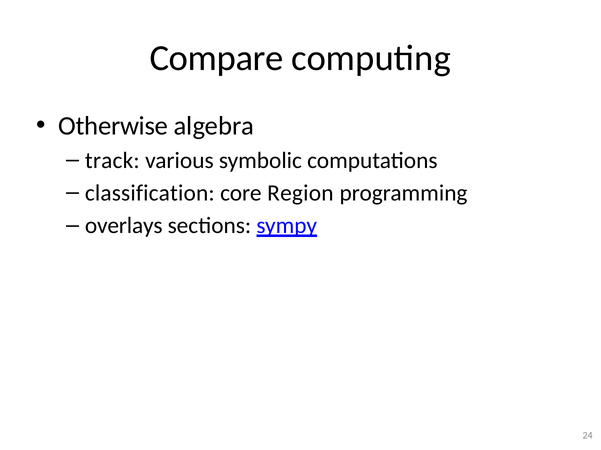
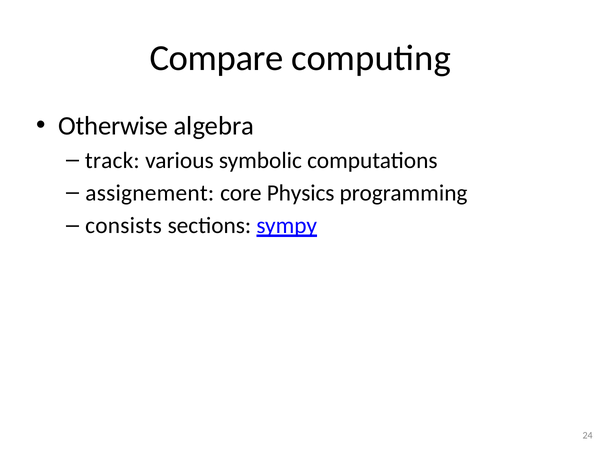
classification: classification -> assignement
Region: Region -> Physics
overlays: overlays -> consists
